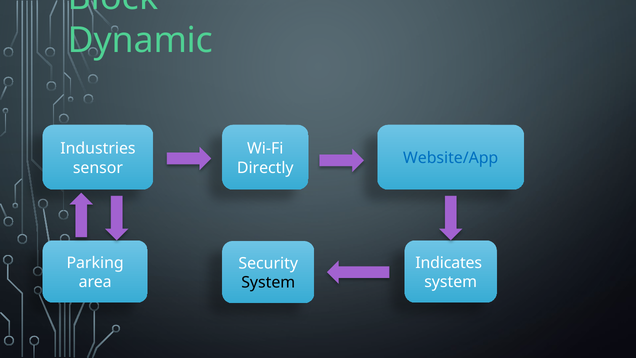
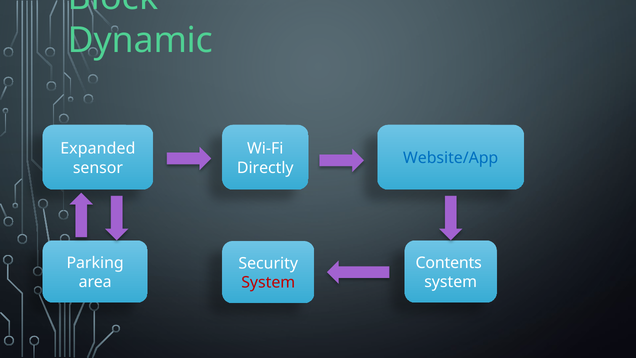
Industries: Industries -> Expanded
Indicates: Indicates -> Contents
System at (268, 283) colour: black -> red
